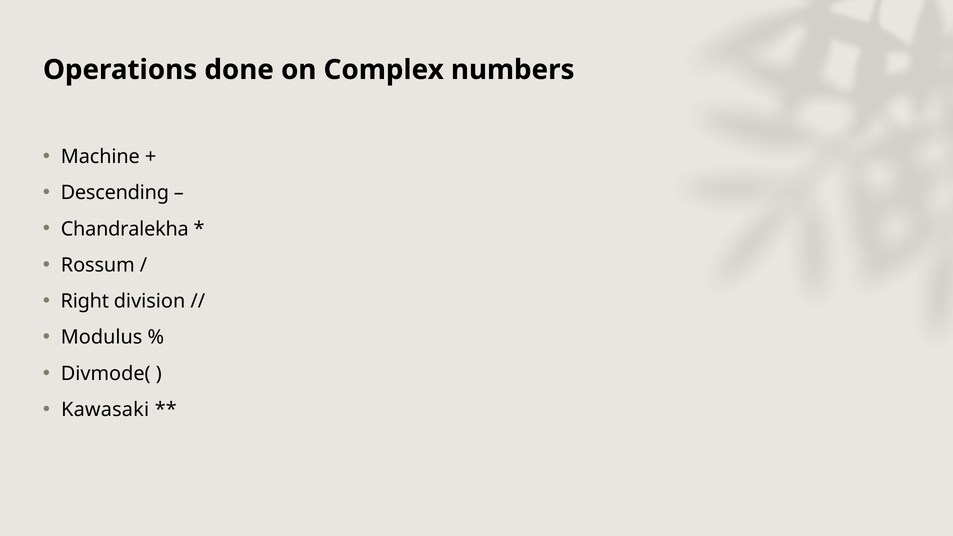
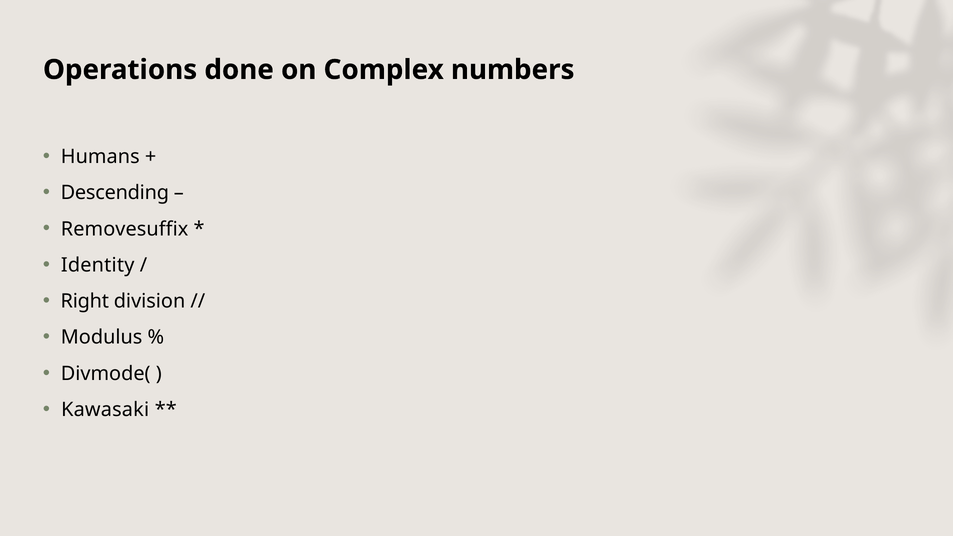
Machine: Machine -> Humans
Chandralekha: Chandralekha -> Removesuffix
Rossum: Rossum -> Identity
